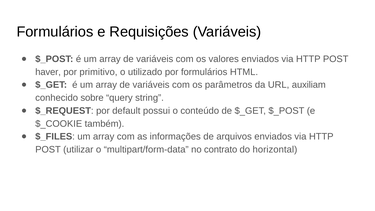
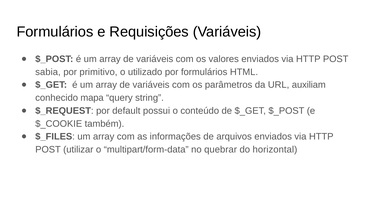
haver: haver -> sabia
sobre: sobre -> mapa
contrato: contrato -> quebrar
